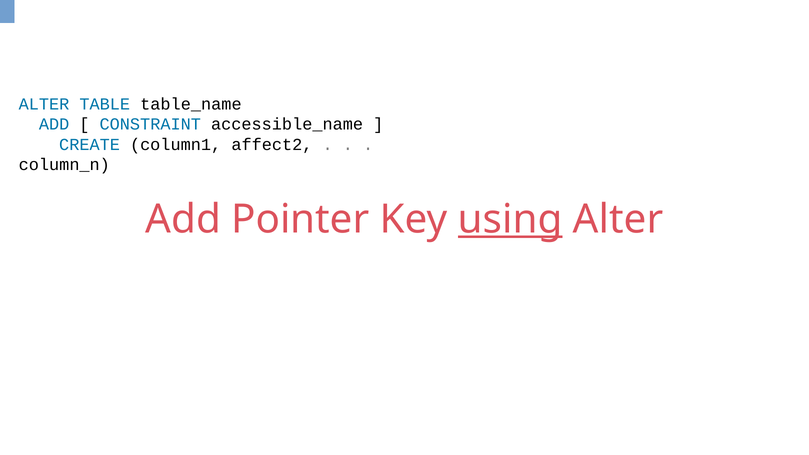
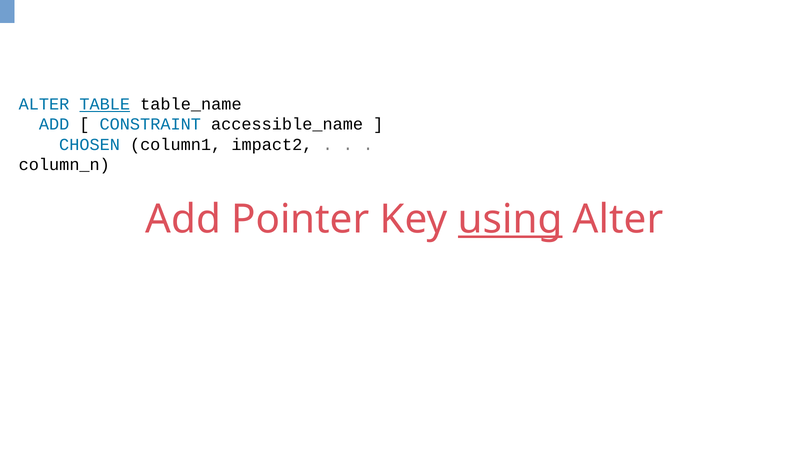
TABLE underline: none -> present
CREATE: CREATE -> CHOSEN
affect2: affect2 -> impact2
